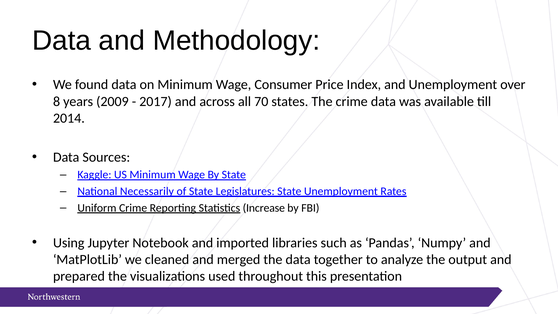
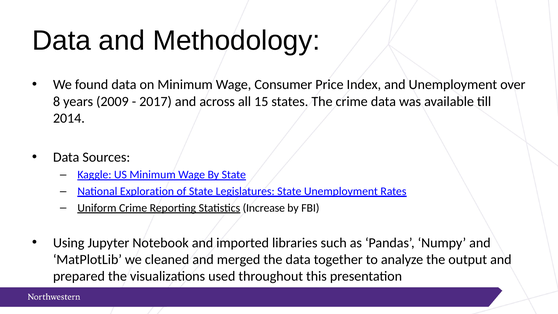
70: 70 -> 15
Necessarily: Necessarily -> Exploration
